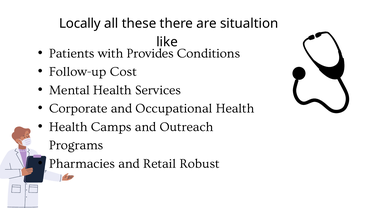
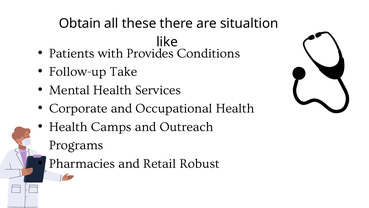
Locally: Locally -> Obtain
Cost: Cost -> Take
